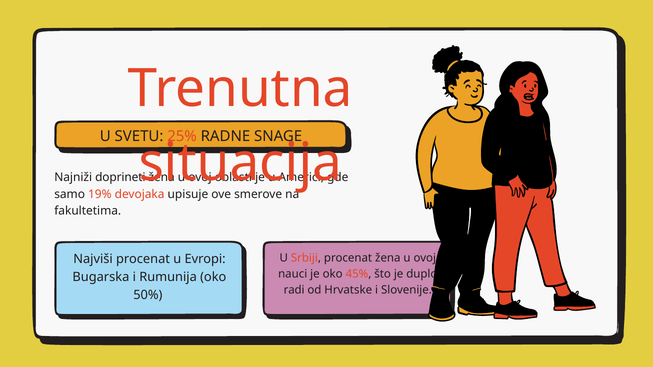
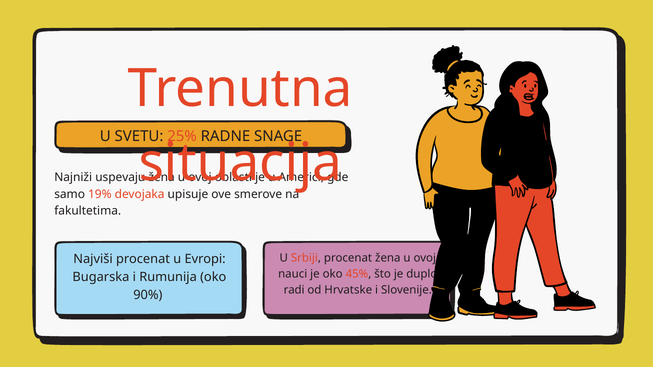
doprineti: doprineti -> uspevaju
50%: 50% -> 90%
